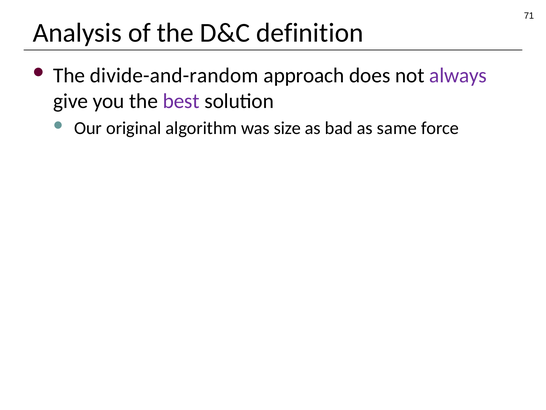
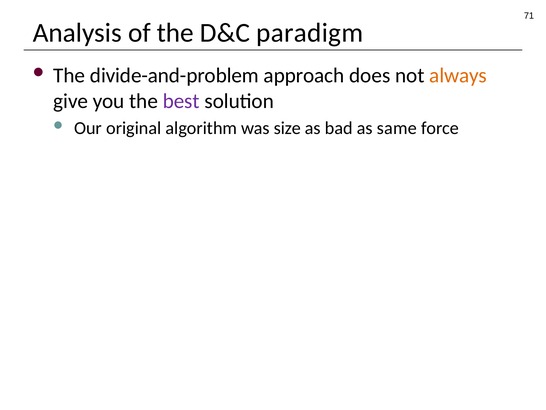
definition: definition -> paradigm
divide-and-random: divide-and-random -> divide-and-problem
always colour: purple -> orange
